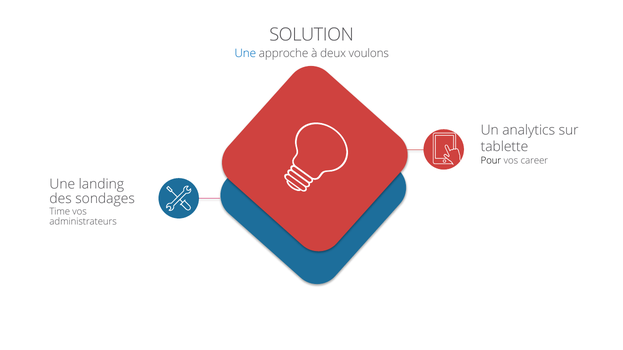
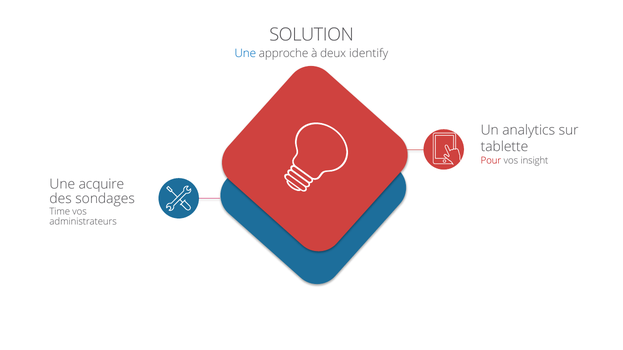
voulons: voulons -> identify
Pour colour: black -> red
career: career -> insight
landing: landing -> acquire
